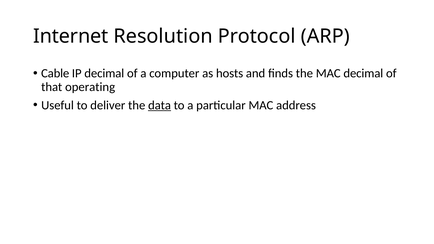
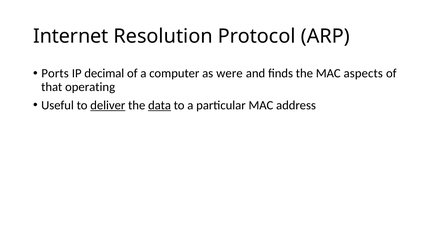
Cable: Cable -> Ports
hosts: hosts -> were
MAC decimal: decimal -> aspects
deliver underline: none -> present
